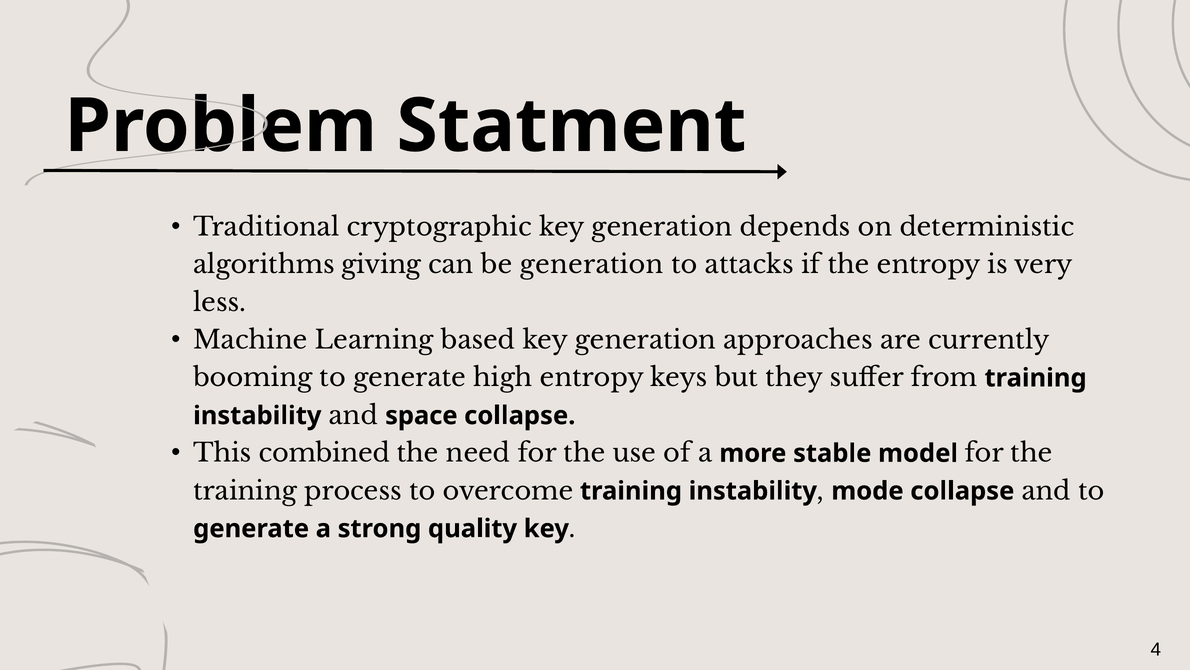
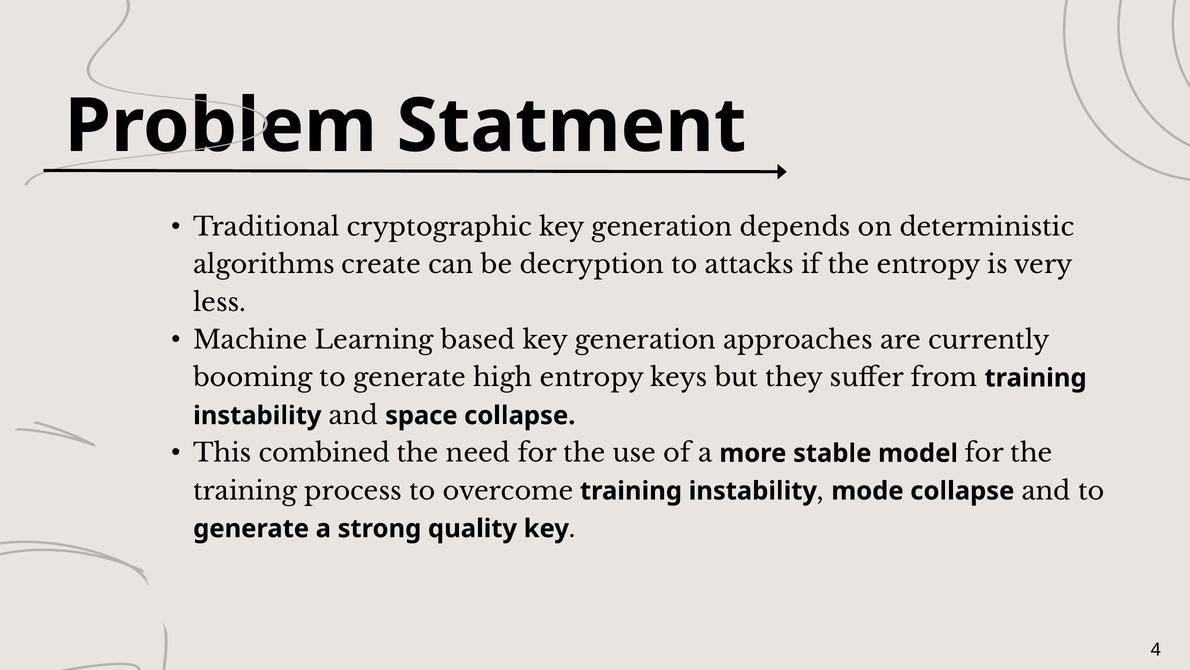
giving: giving -> create
be generation: generation -> decryption
